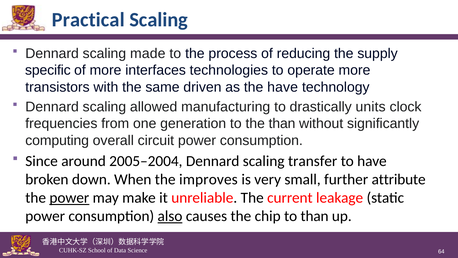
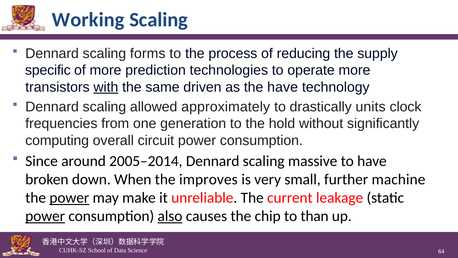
Practical: Practical -> Working
made: made -> forms
interfaces: interfaces -> prediction
with underline: none -> present
manufacturing: manufacturing -> approximately
the than: than -> hold
2005–2004: 2005–2004 -> 2005–2014
transfer: transfer -> massive
attribute: attribute -> machine
power at (45, 216) underline: none -> present
